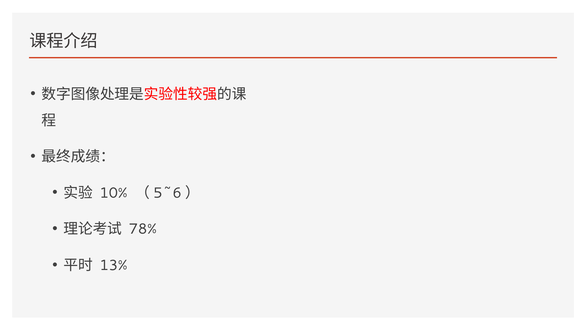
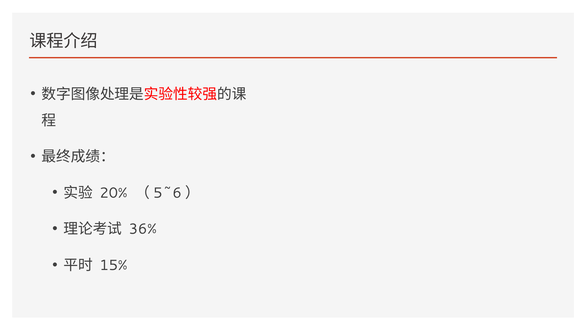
10%: 10% -> 20%
78%: 78% -> 36%
13%: 13% -> 15%
